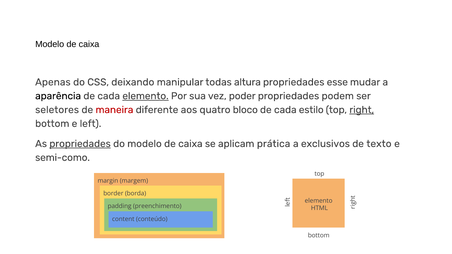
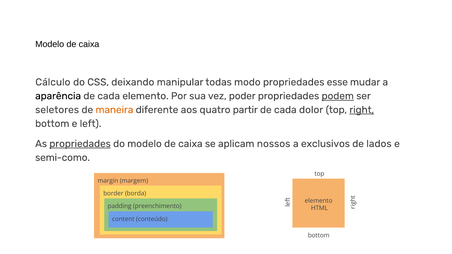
Apenas: Apenas -> Cálculo
altura: altura -> modo
elemento at (146, 96) underline: present -> none
podem underline: none -> present
maneira colour: red -> orange
bloco: bloco -> partir
estilo: estilo -> dolor
prática: prática -> nossos
texto: texto -> lados
